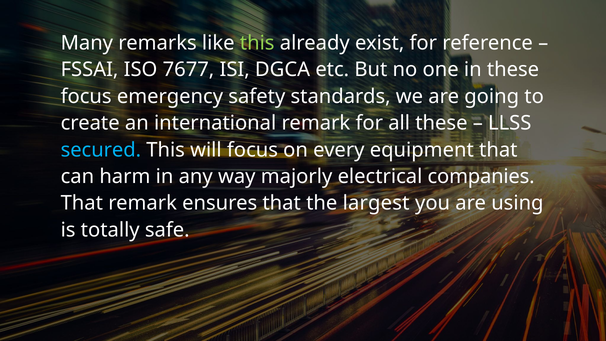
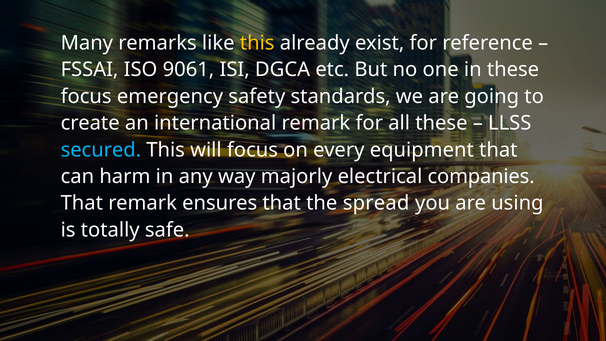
this at (257, 43) colour: light green -> yellow
7677: 7677 -> 9061
largest: largest -> spread
